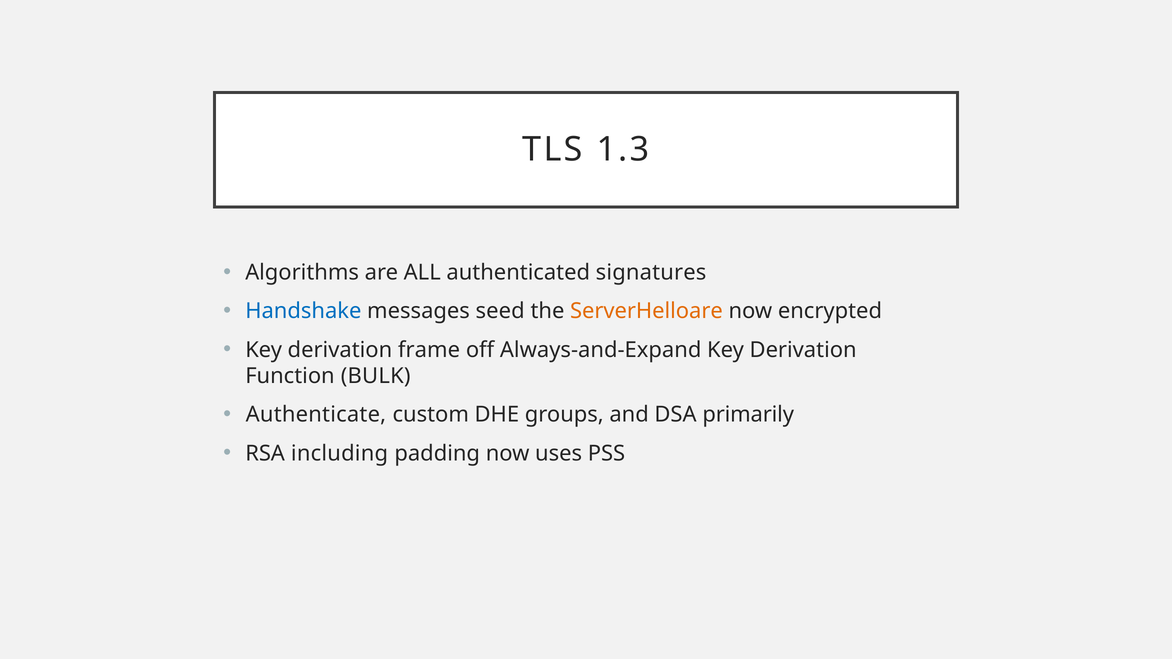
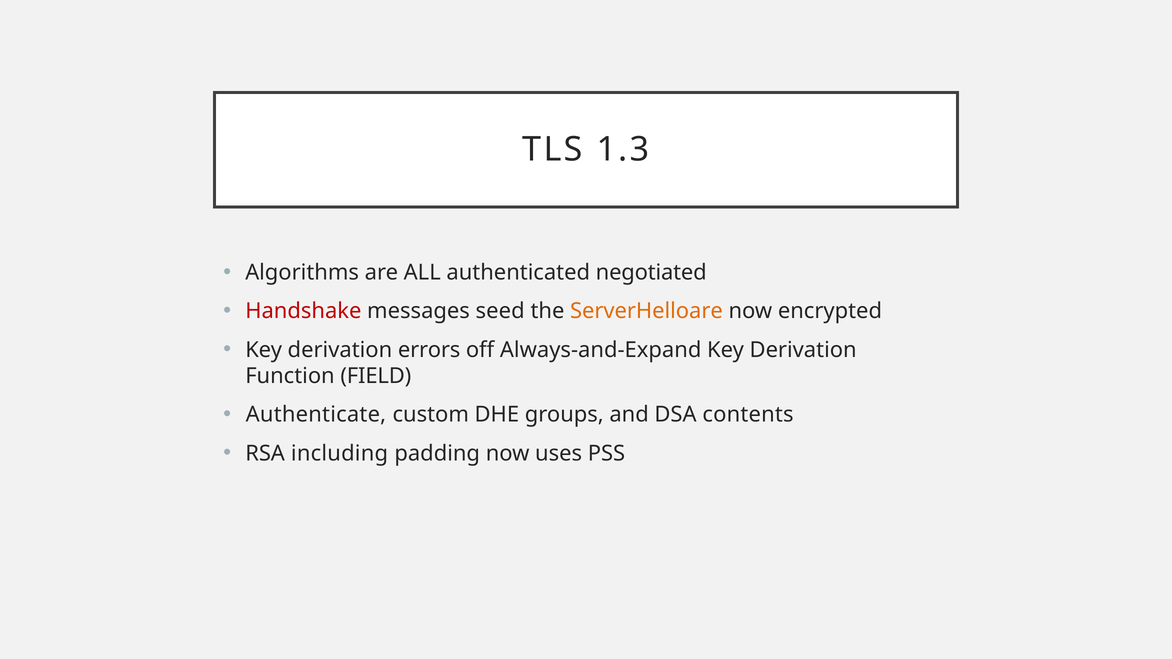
signatures: signatures -> negotiated
Handshake colour: blue -> red
frame: frame -> errors
BULK: BULK -> FIELD
primarily: primarily -> contents
